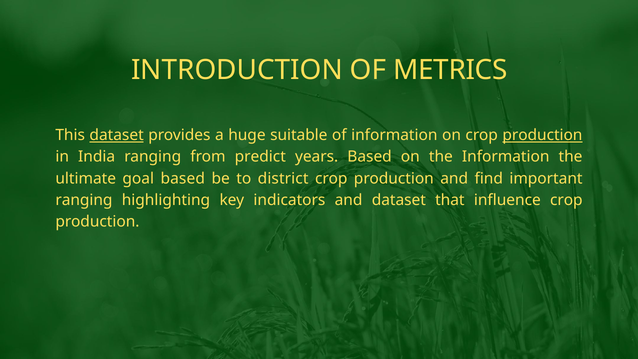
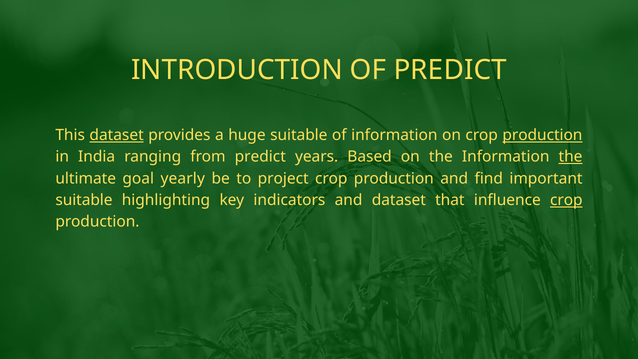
OF METRICS: METRICS -> PREDICT
the at (571, 157) underline: none -> present
goal based: based -> yearly
district: district -> project
ranging at (84, 200): ranging -> suitable
crop at (566, 200) underline: none -> present
